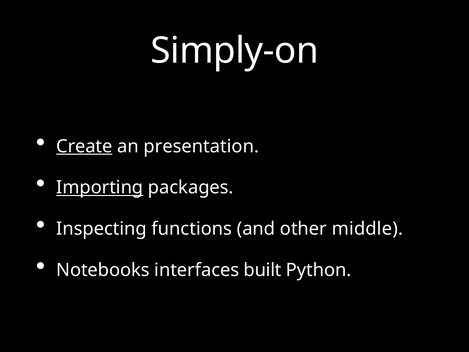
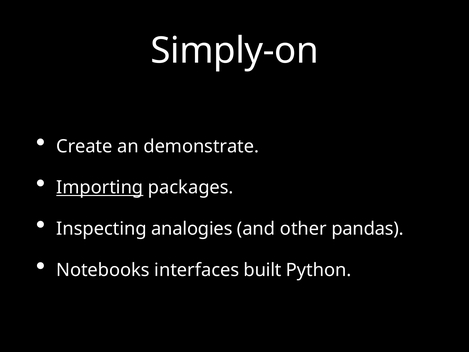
Create underline: present -> none
presentation: presentation -> demonstrate
functions: functions -> analogies
middle: middle -> pandas
